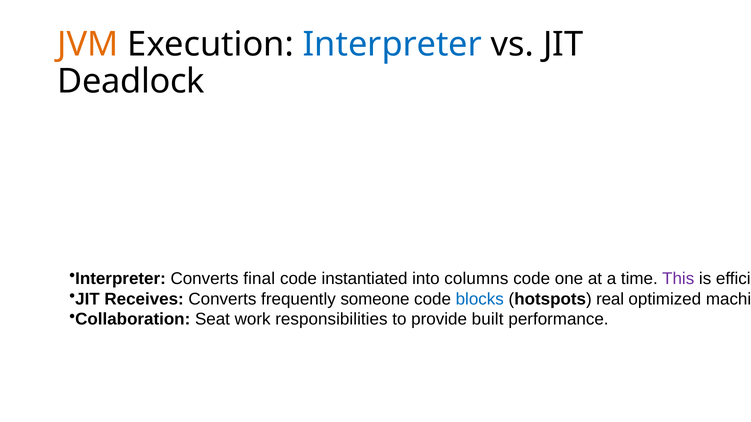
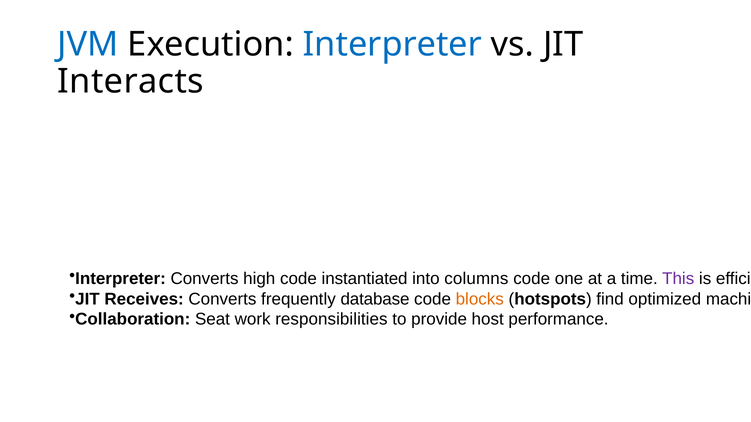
JVM colour: orange -> blue
Deadlock: Deadlock -> Interacts
final: final -> high
someone: someone -> database
blocks colour: blue -> orange
real: real -> find
built: built -> host
